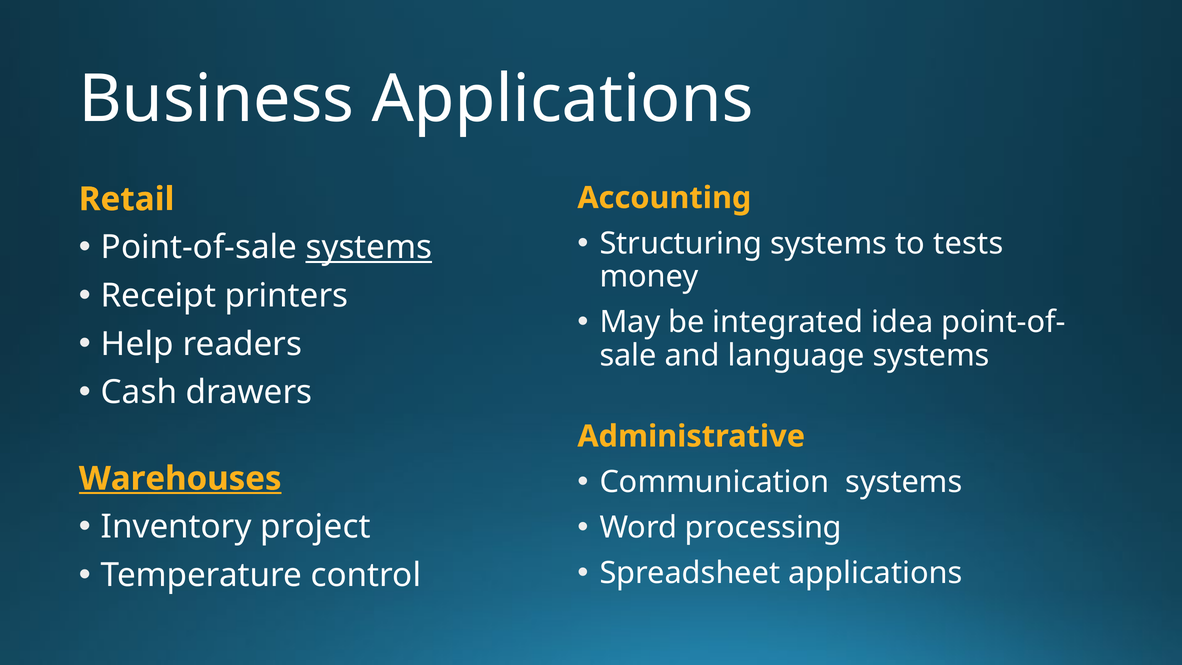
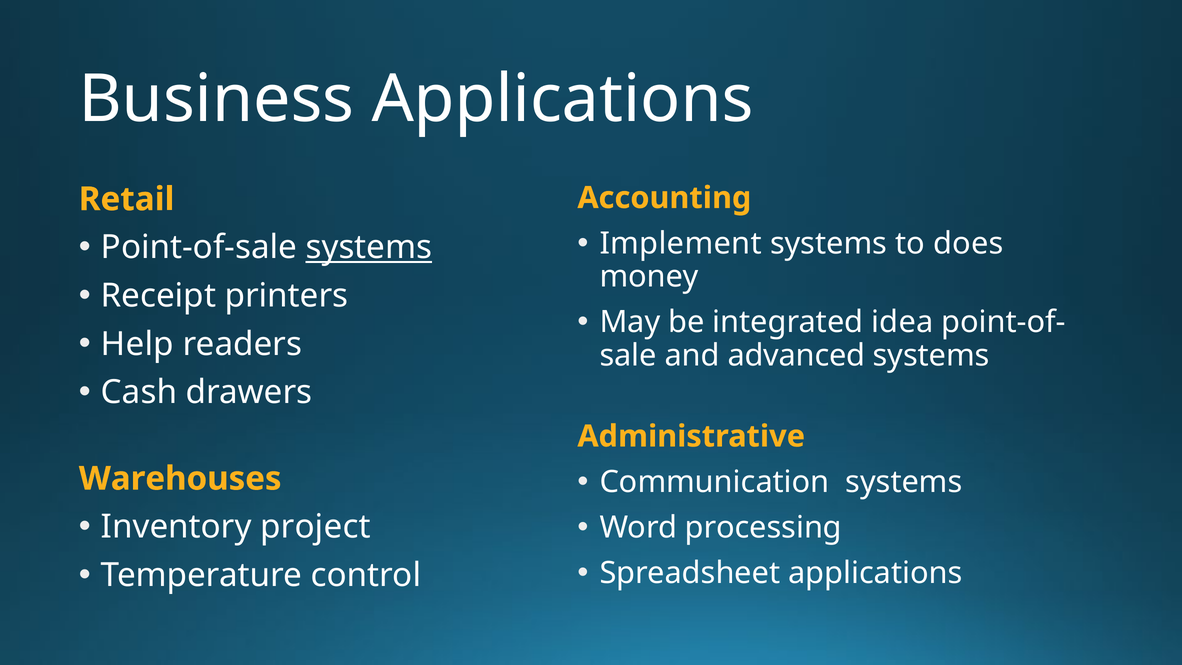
Structuring: Structuring -> Implement
tests: tests -> does
language: language -> advanced
Warehouses underline: present -> none
